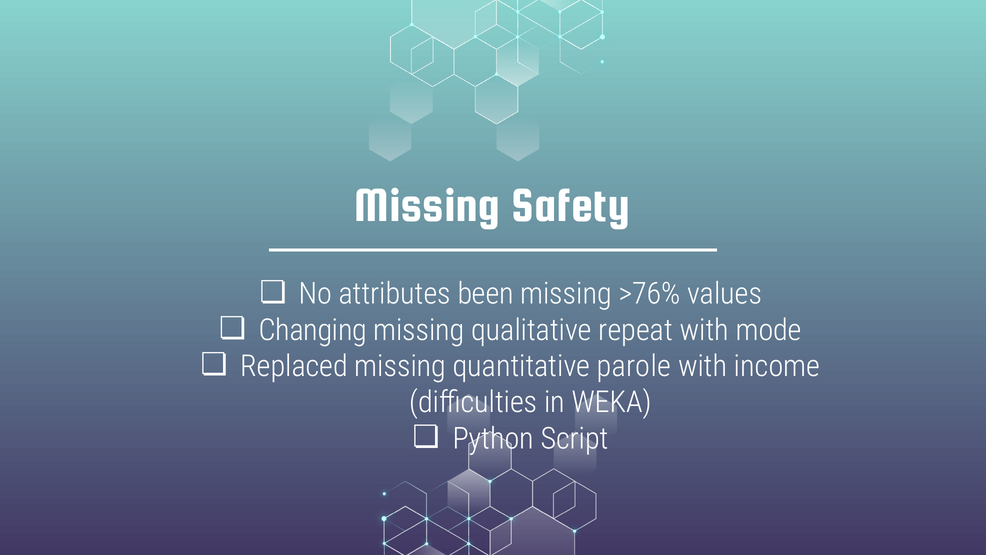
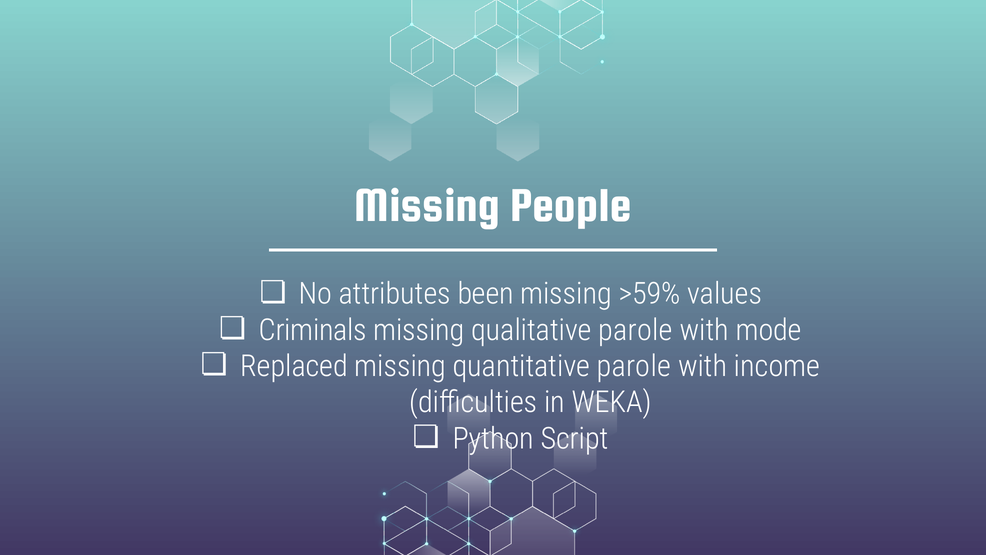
Safety: Safety -> People
>76%: >76% -> >59%
Changing: Changing -> Criminals
qualitative repeat: repeat -> parole
